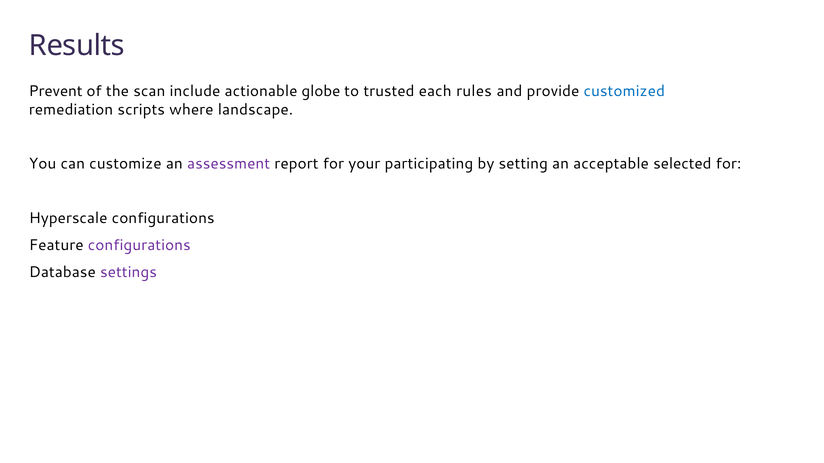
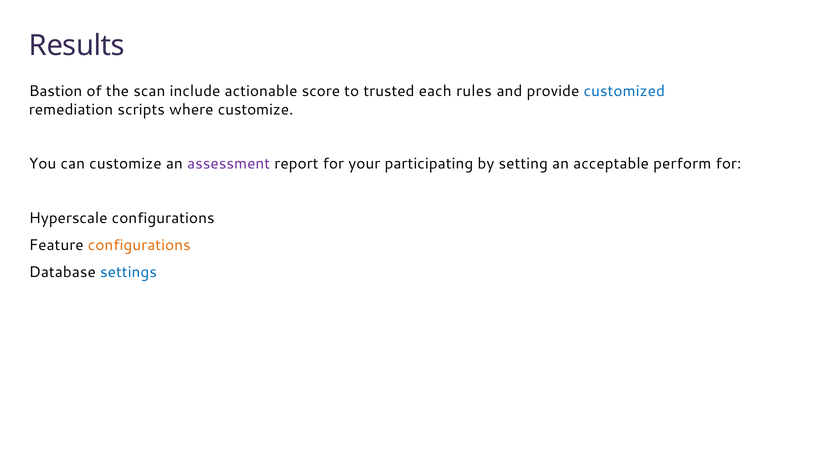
Prevent: Prevent -> Bastion
globe: globe -> score
where landscape: landscape -> customize
selected: selected -> perform
configurations at (139, 245) colour: purple -> orange
settings colour: purple -> blue
